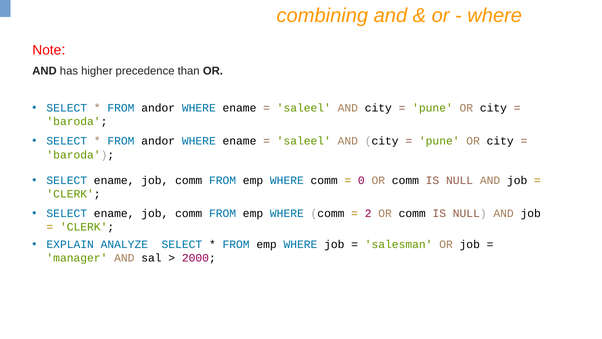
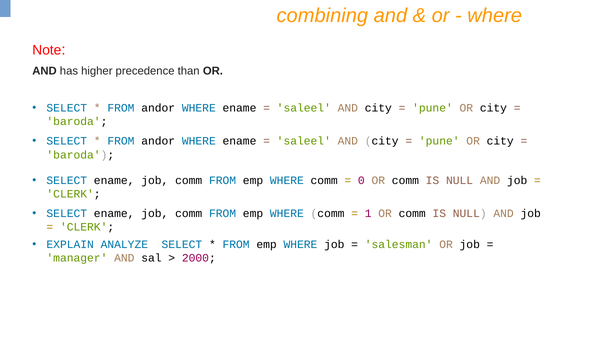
2: 2 -> 1
